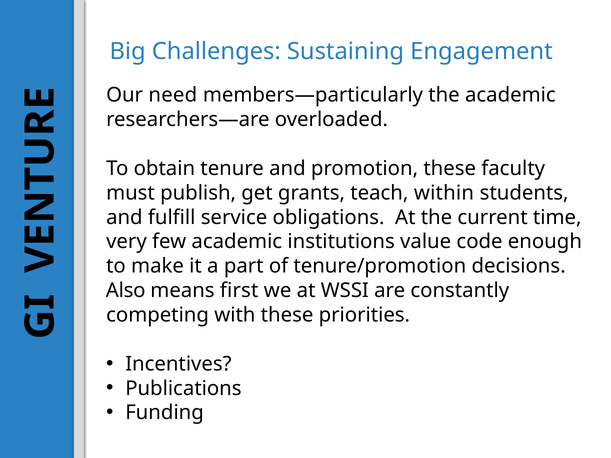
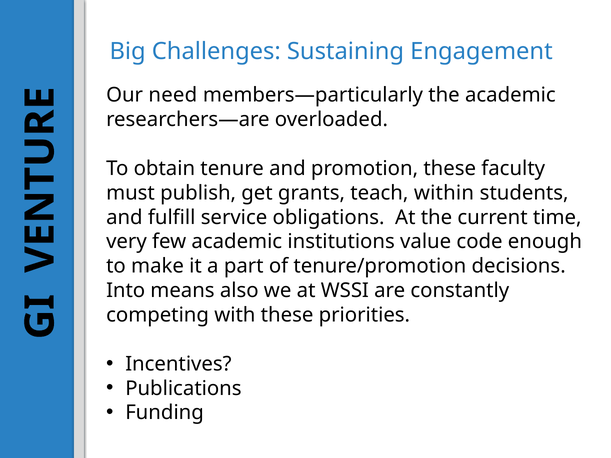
Also: Also -> Into
first: first -> also
